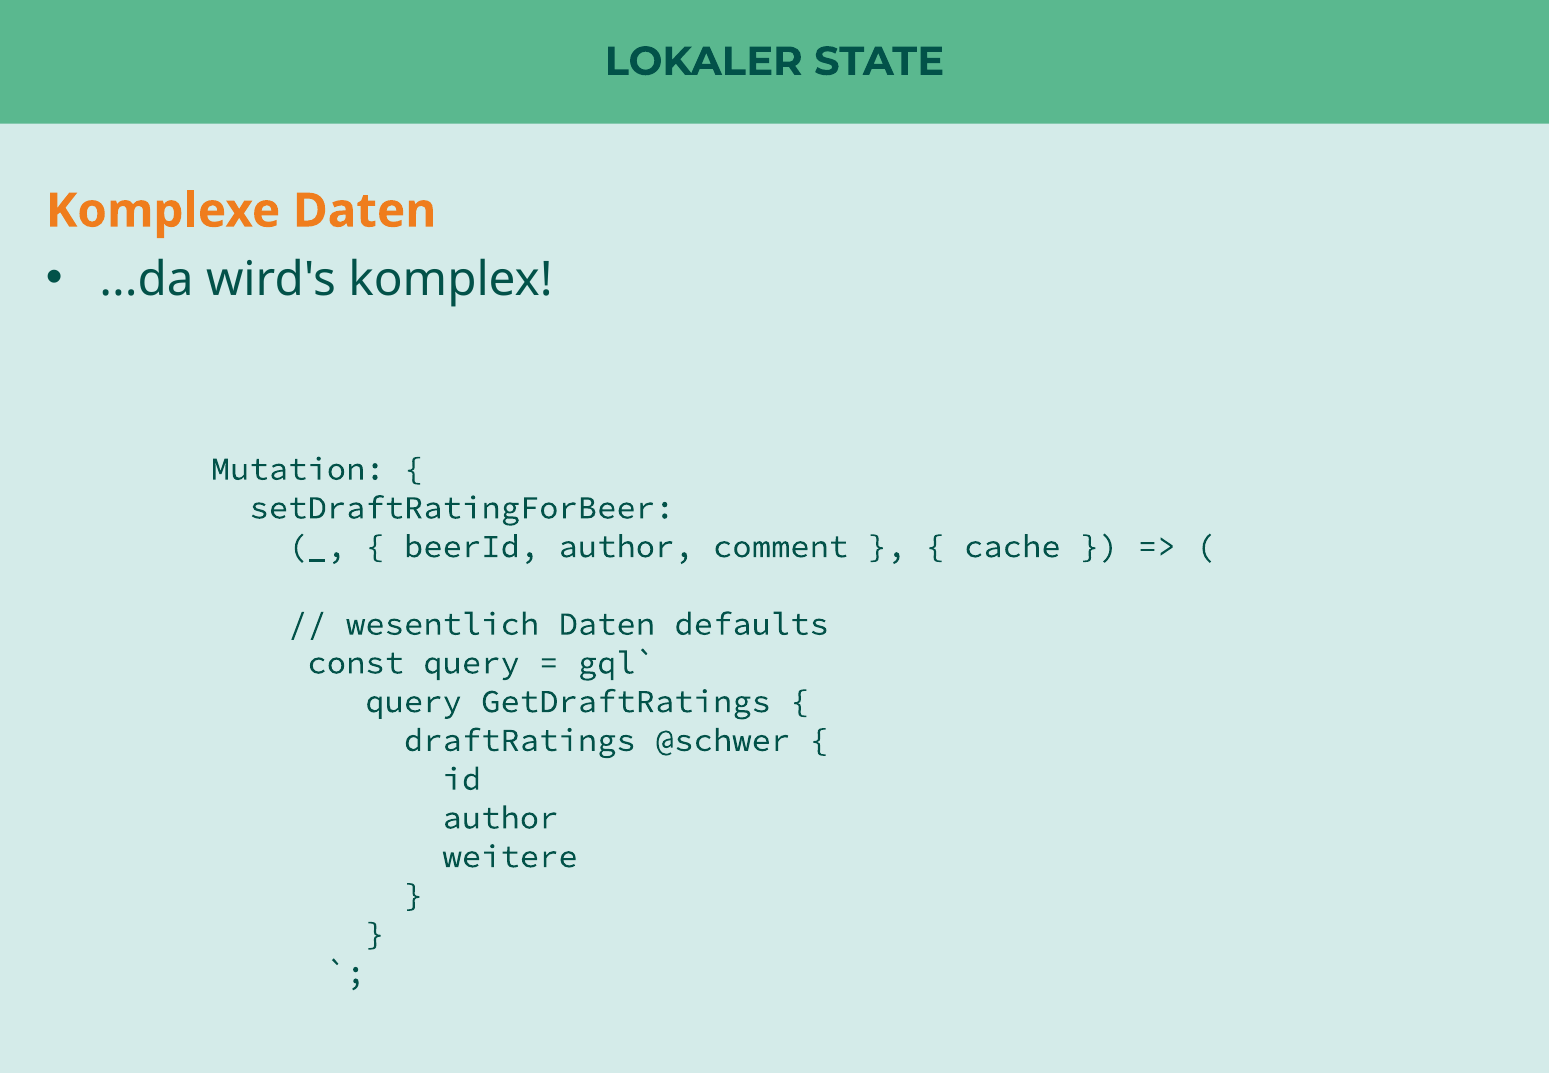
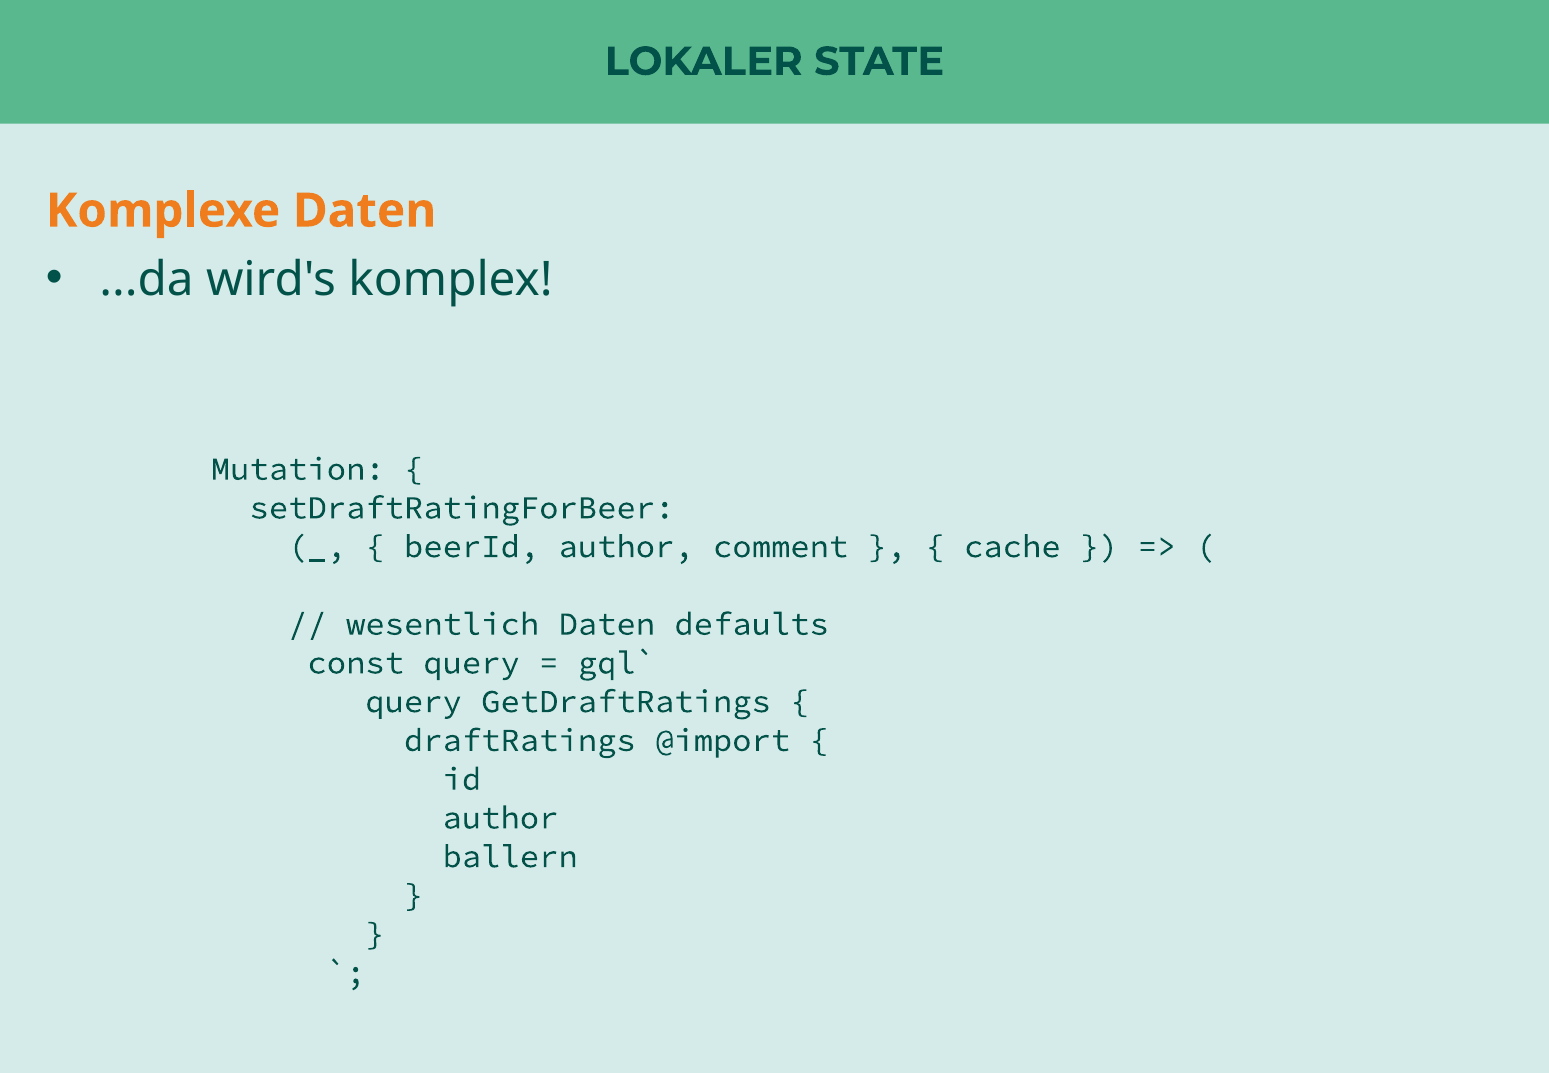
@schwer: @schwer -> @import
weitere: weitere -> ballern
